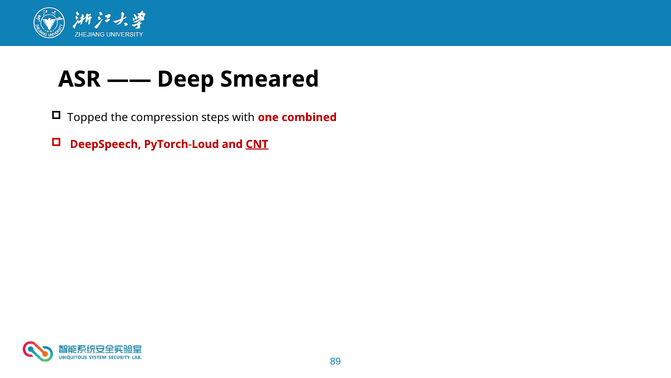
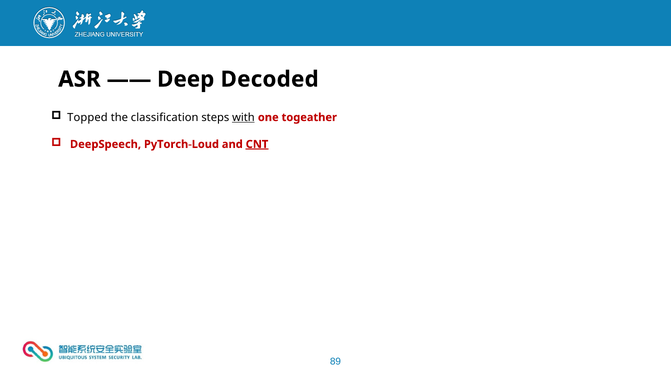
Smeared: Smeared -> Decoded
compression: compression -> classification
with underline: none -> present
combined: combined -> togeather
